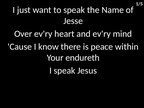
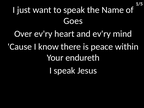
Jesse: Jesse -> Goes
